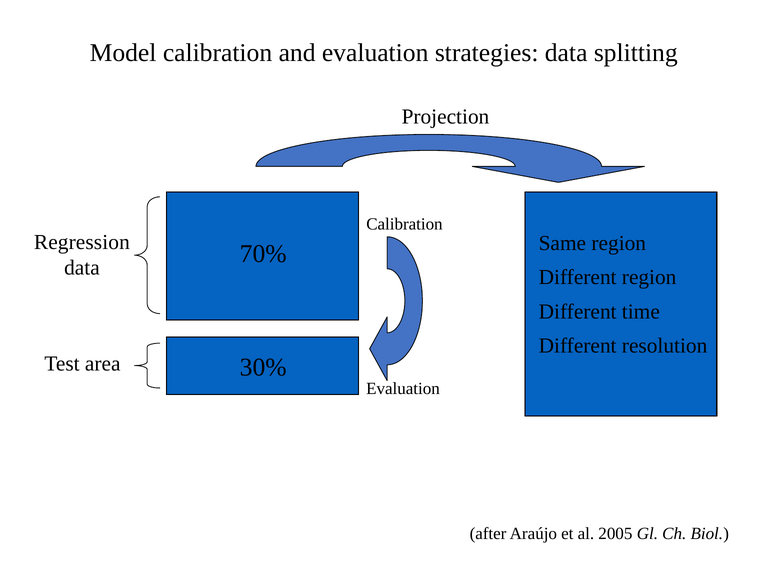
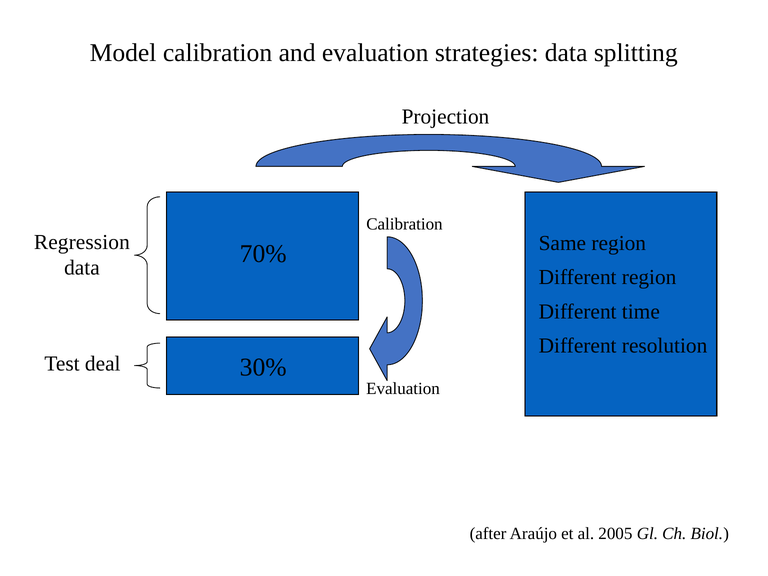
area: area -> deal
